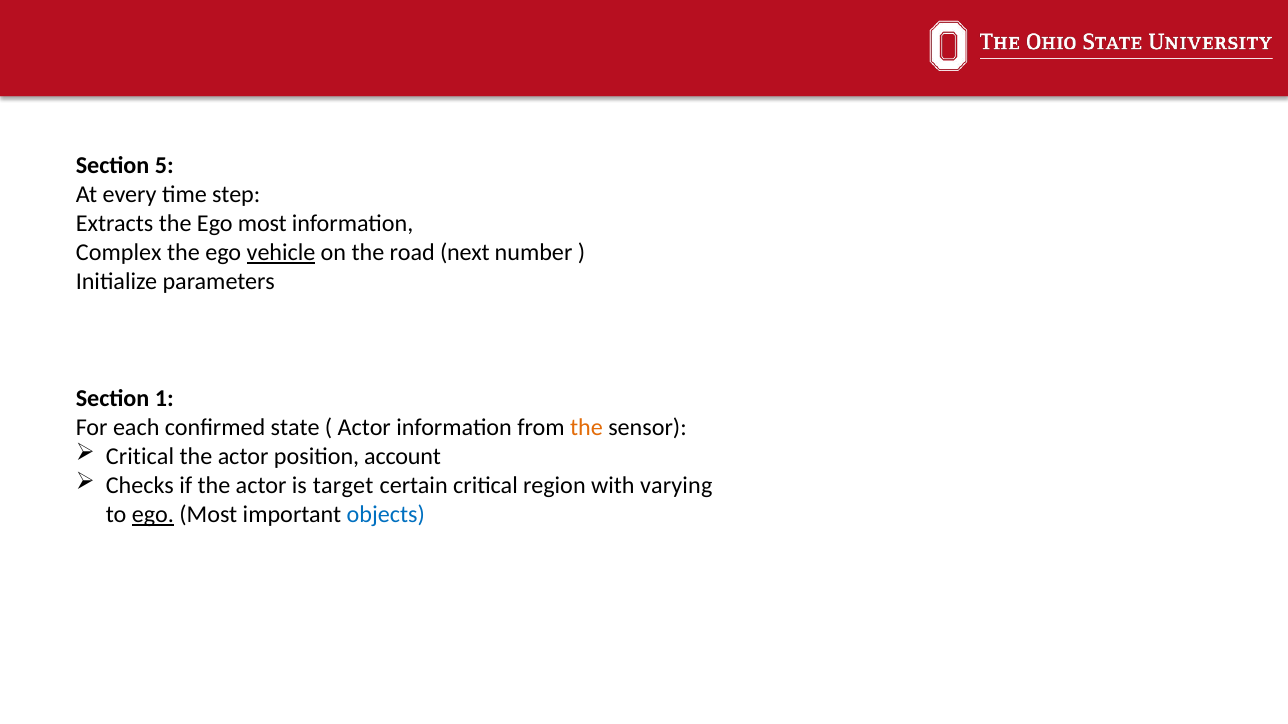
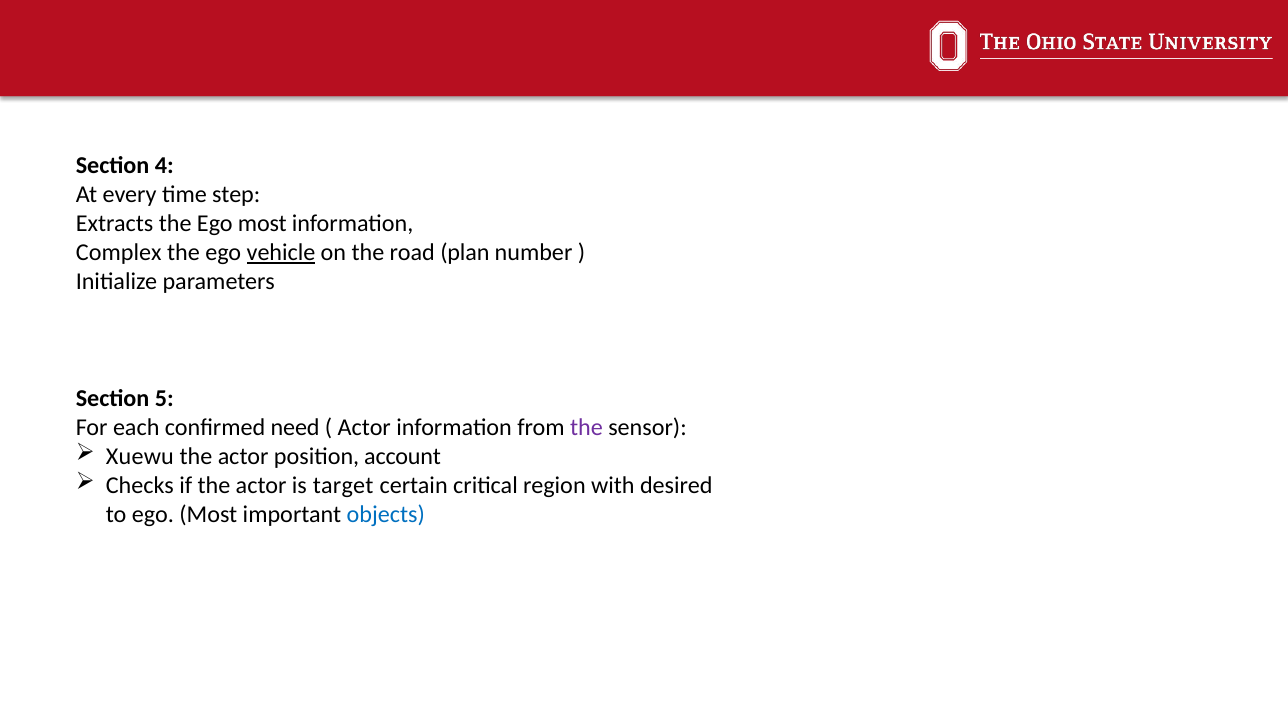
5: 5 -> 4
next: next -> plan
1: 1 -> 5
state: state -> need
the at (586, 428) colour: orange -> purple
Critical at (140, 457): Critical -> Xuewu
varying: varying -> desired
ego at (153, 515) underline: present -> none
